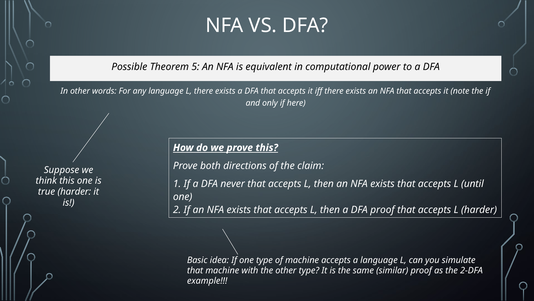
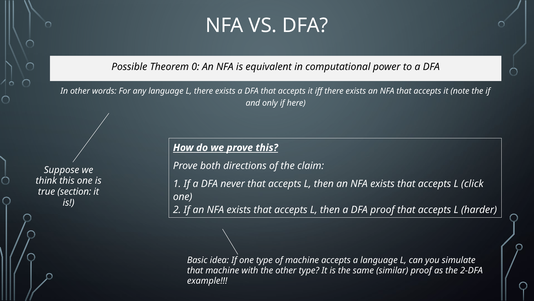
5: 5 -> 0
until: until -> click
true harder: harder -> section
